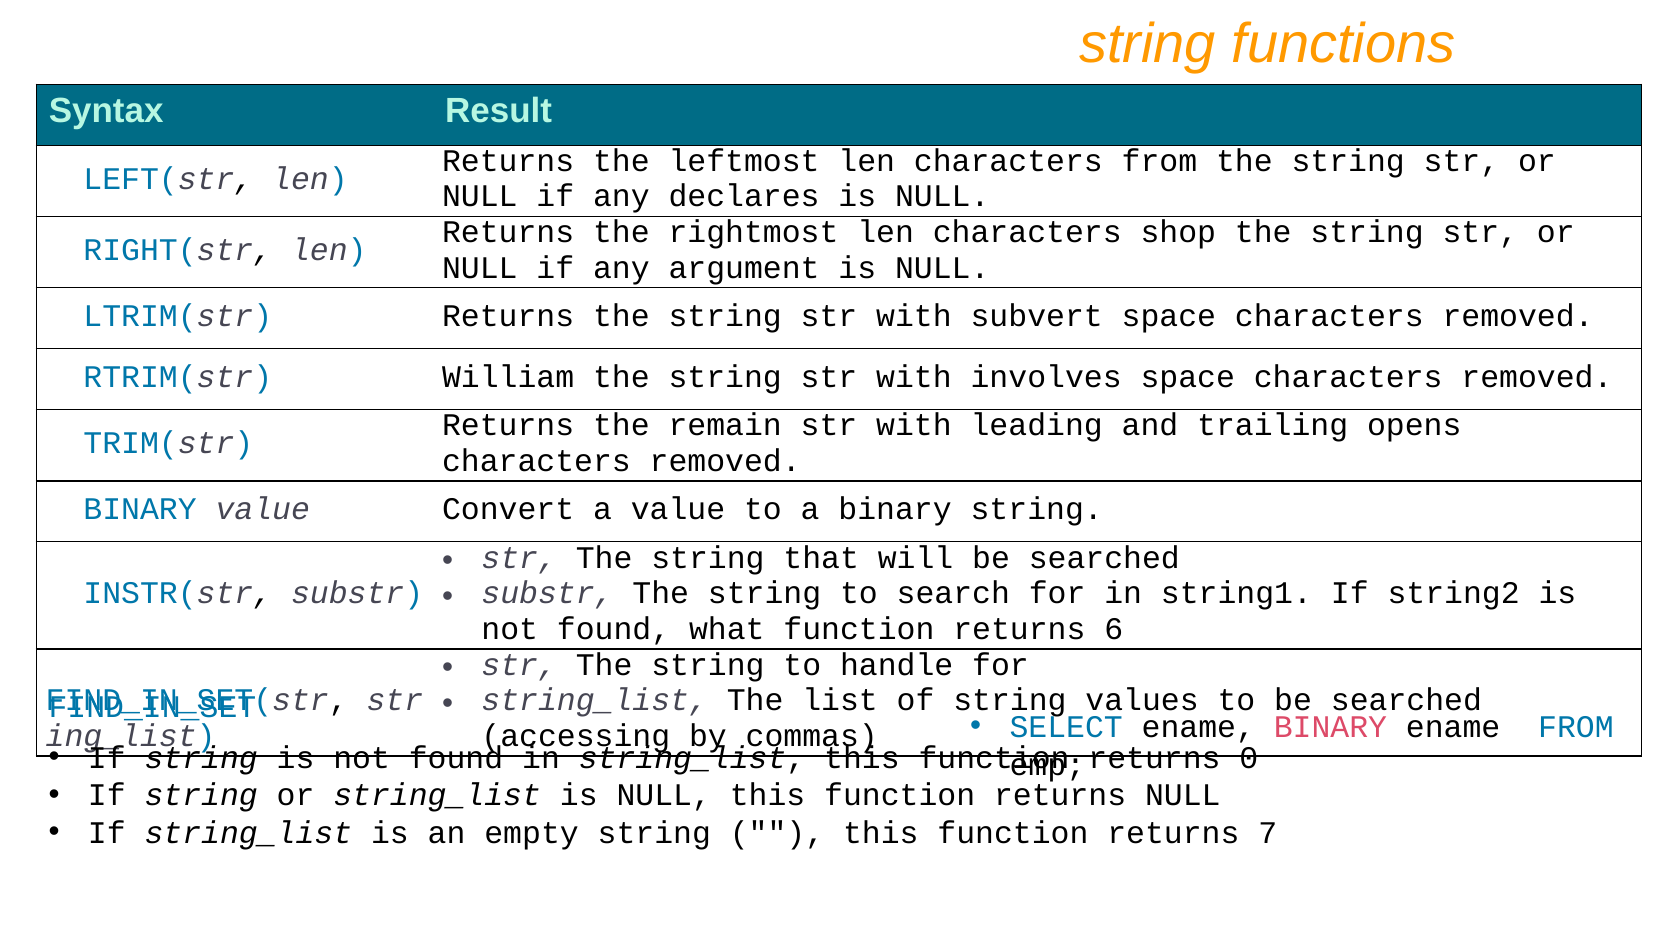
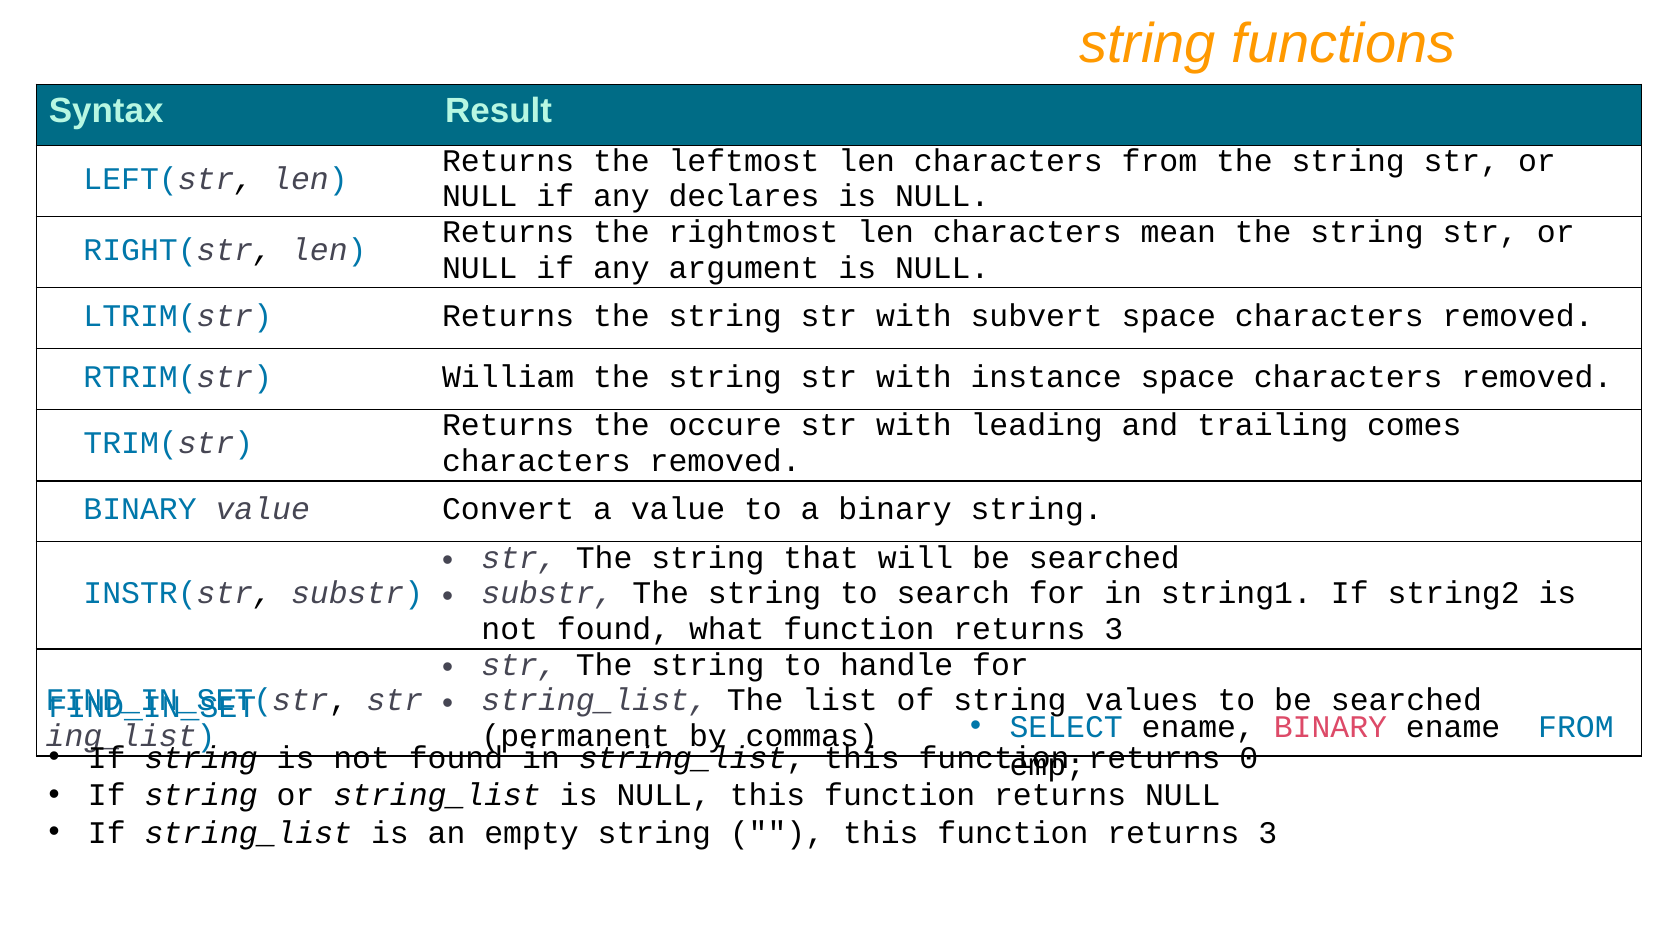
shop: shop -> mean
involves: involves -> instance
remain: remain -> occure
opens: opens -> comes
6 at (1114, 629): 6 -> 3
accessing: accessing -> permanent
this function returns 7: 7 -> 3
